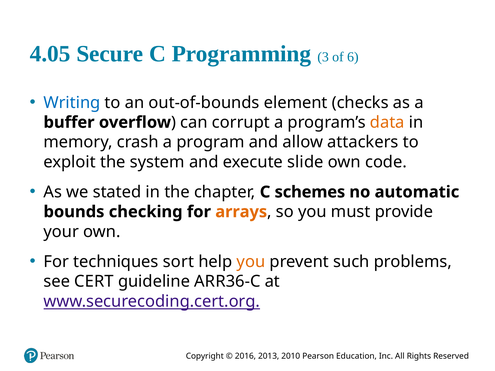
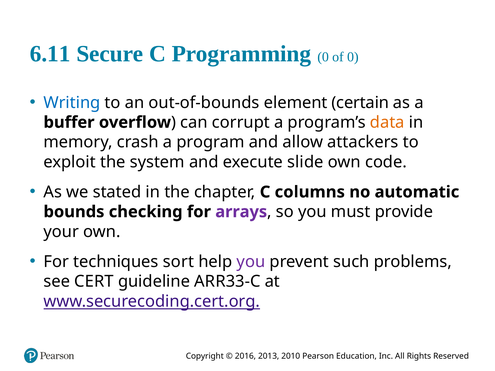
4.05: 4.05 -> 6.11
Programming 3: 3 -> 0
of 6: 6 -> 0
checks: checks -> certain
schemes: schemes -> columns
arrays colour: orange -> purple
you at (251, 262) colour: orange -> purple
6-C: 6-C -> 3-C
